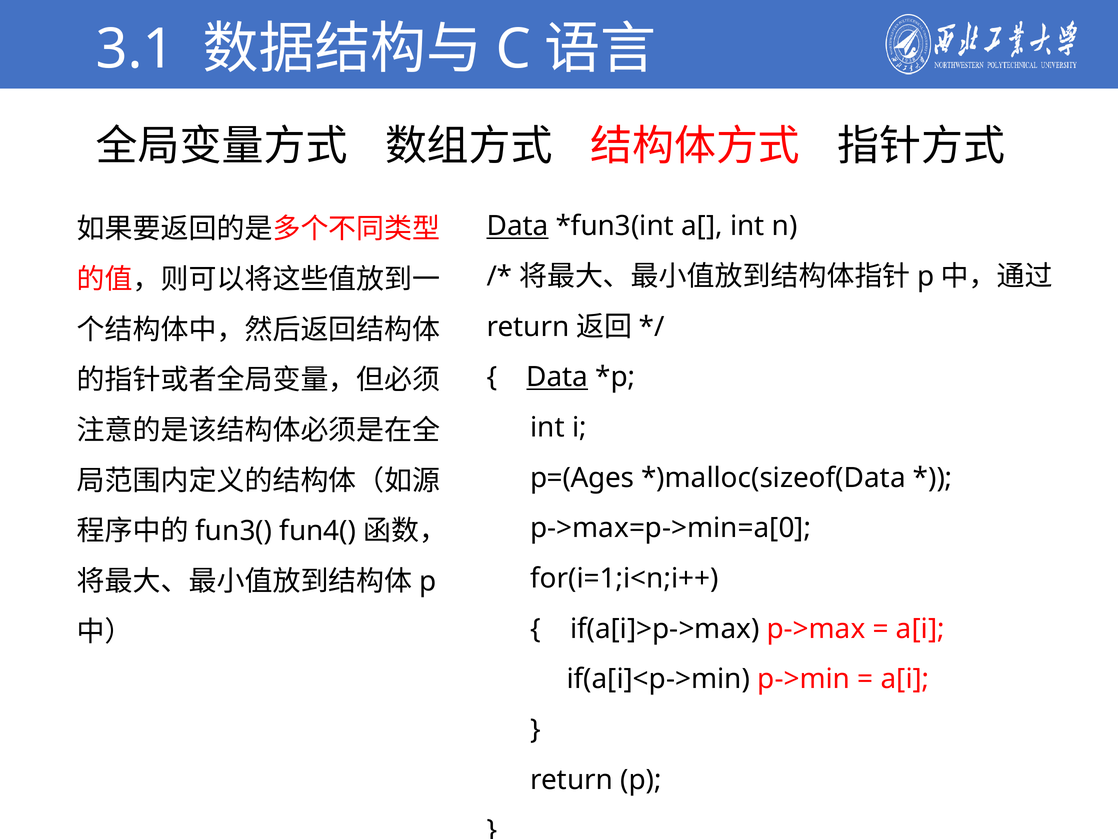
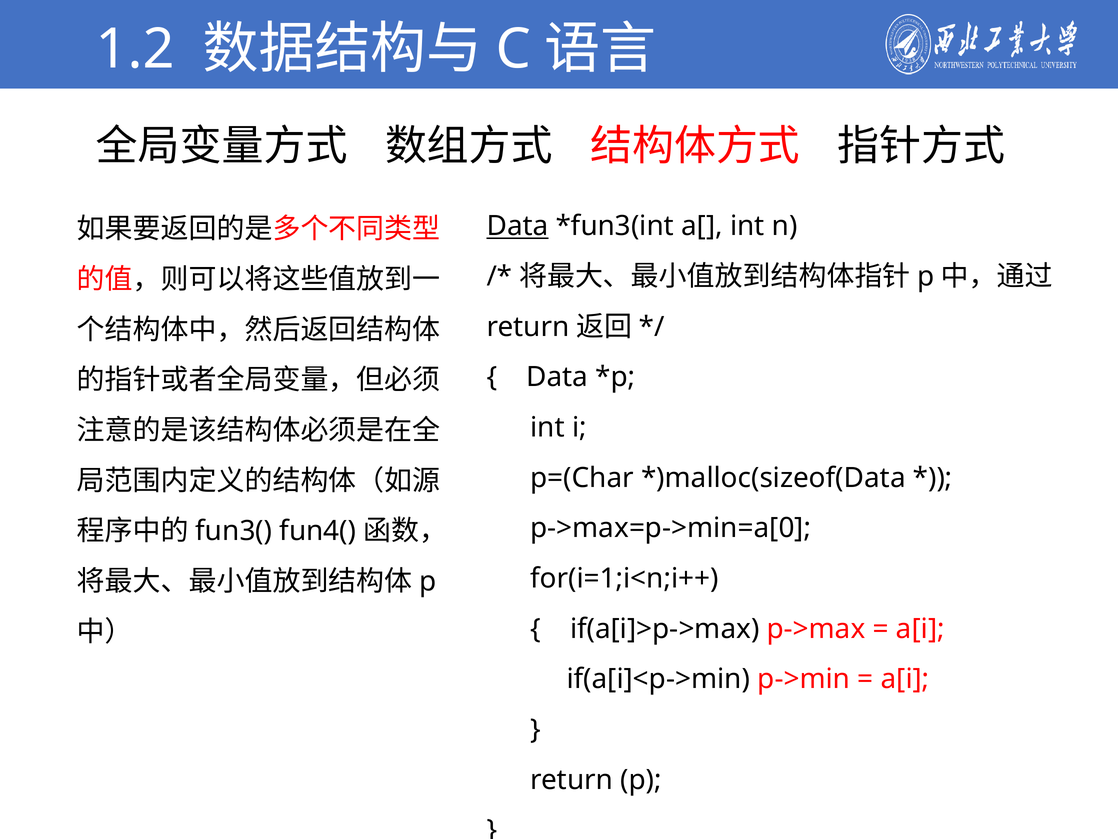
3.1: 3.1 -> 1.2
Data at (557, 377) underline: present -> none
p=(Ages: p=(Ages -> p=(Char
